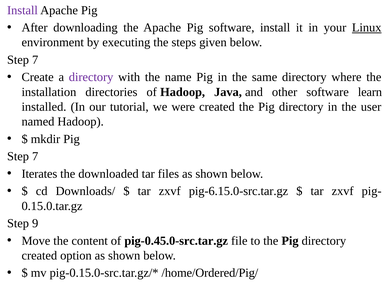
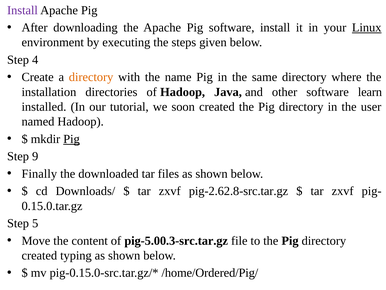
7 at (35, 60): 7 -> 4
directory at (91, 77) colour: purple -> orange
were: were -> soon
Pig at (72, 139) underline: none -> present
7 at (35, 156): 7 -> 9
Iterates: Iterates -> Finally
pig-6.15.0-src.tar.gz: pig-6.15.0-src.tar.gz -> pig-2.62.8-src.tar.gz
9: 9 -> 5
pig-0.45.0-src.tar.gz: pig-0.45.0-src.tar.gz -> pig-5.00.3-src.tar.gz
option: option -> typing
